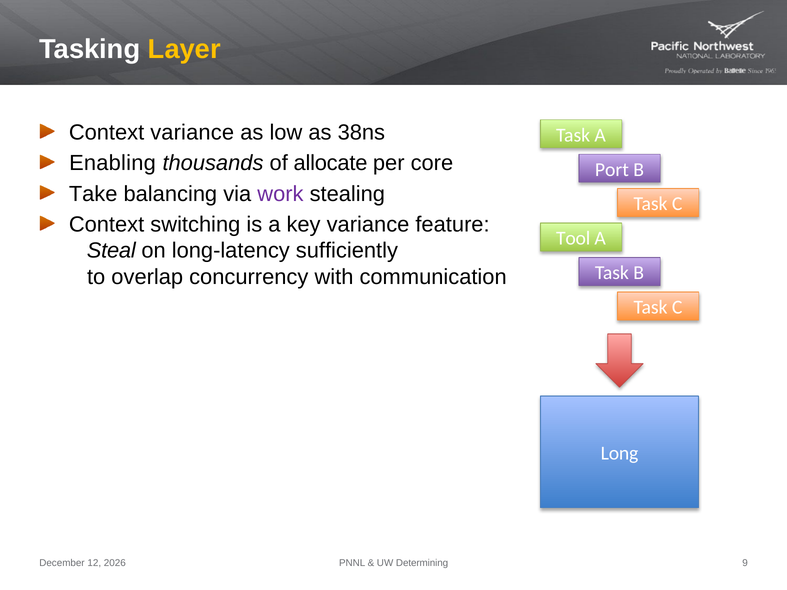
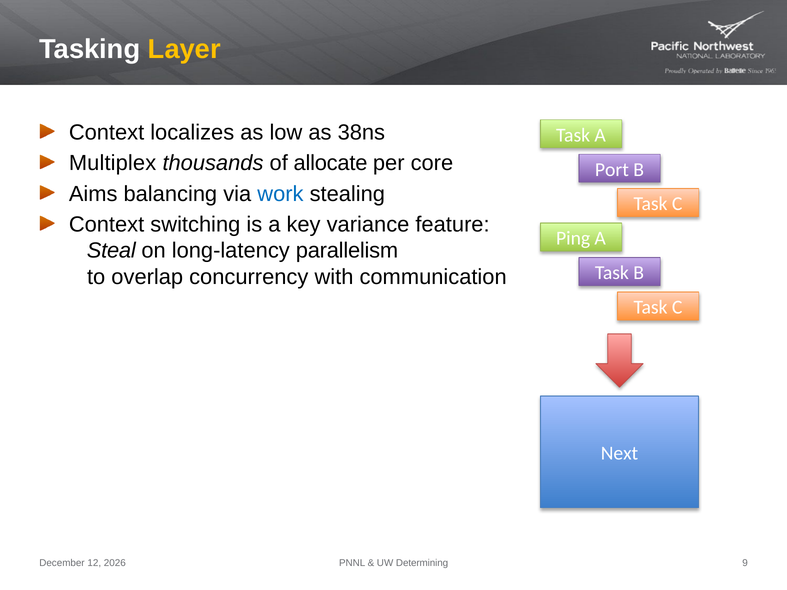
Context variance: variance -> localizes
Enabling: Enabling -> Multiplex
Take: Take -> Aims
work colour: purple -> blue
Tool: Tool -> Ping
sufficiently: sufficiently -> parallelism
Long: Long -> Next
